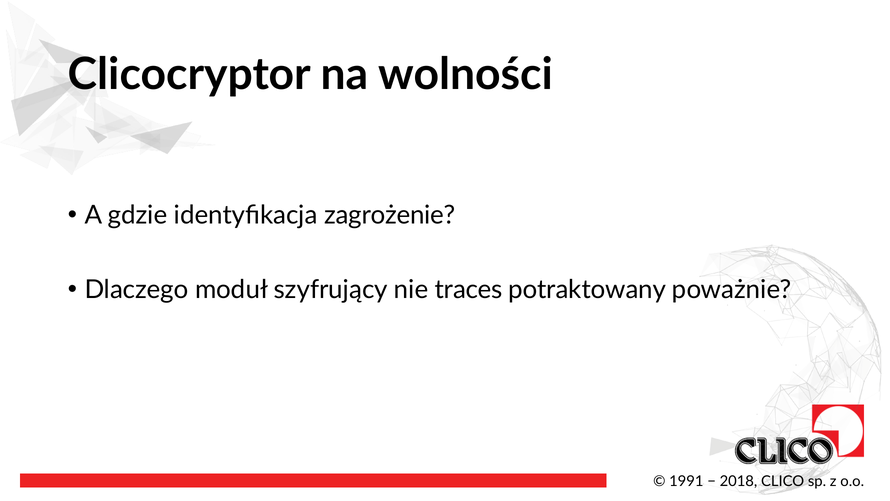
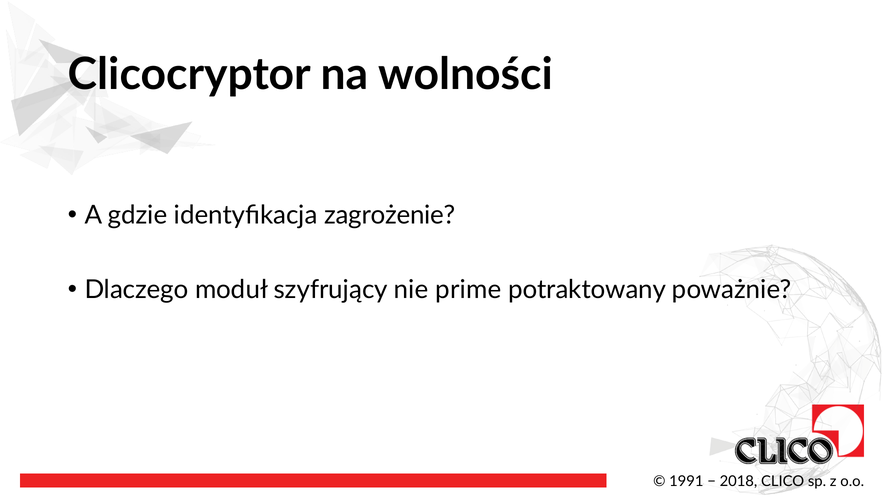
traces: traces -> prime
